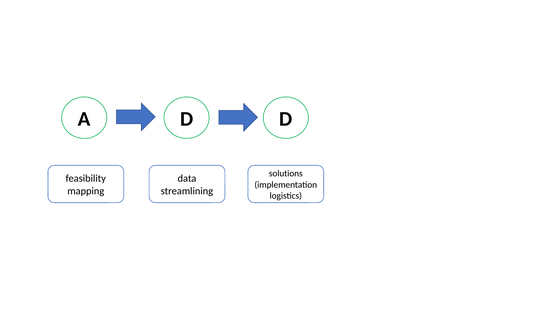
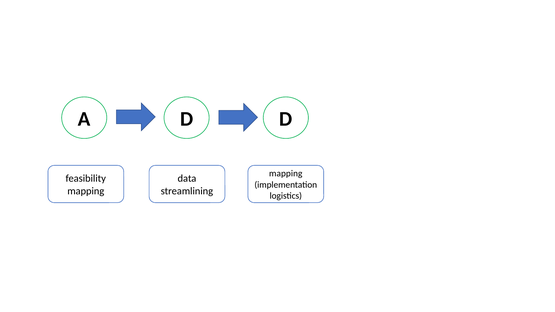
solutions at (286, 174): solutions -> mapping
